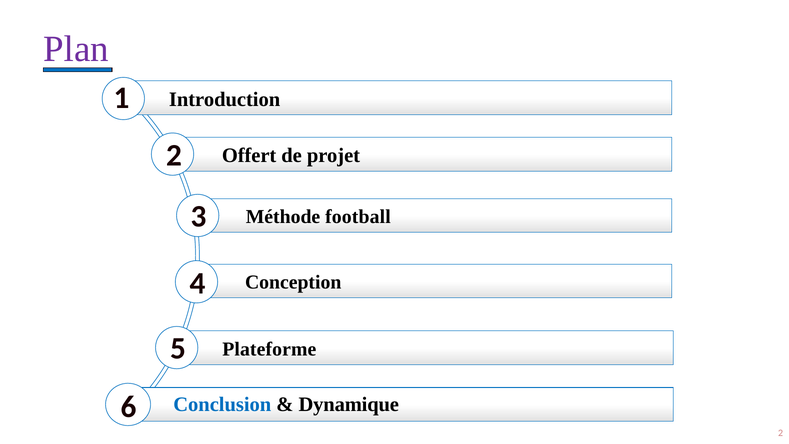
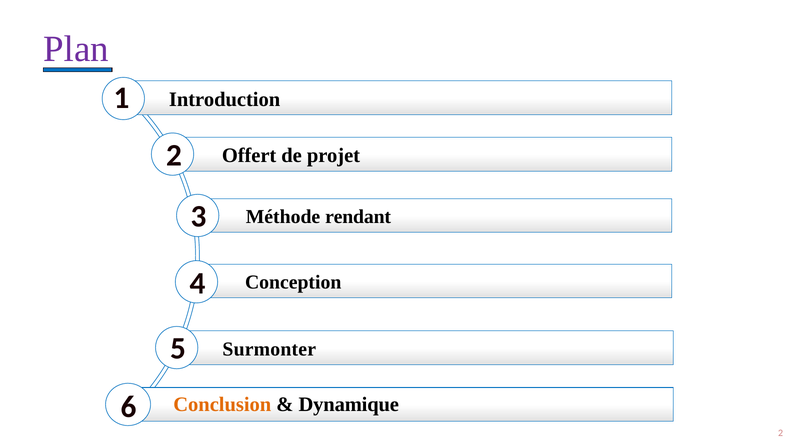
football: football -> rendant
Plateforme: Plateforme -> Surmonter
Conclusion colour: blue -> orange
